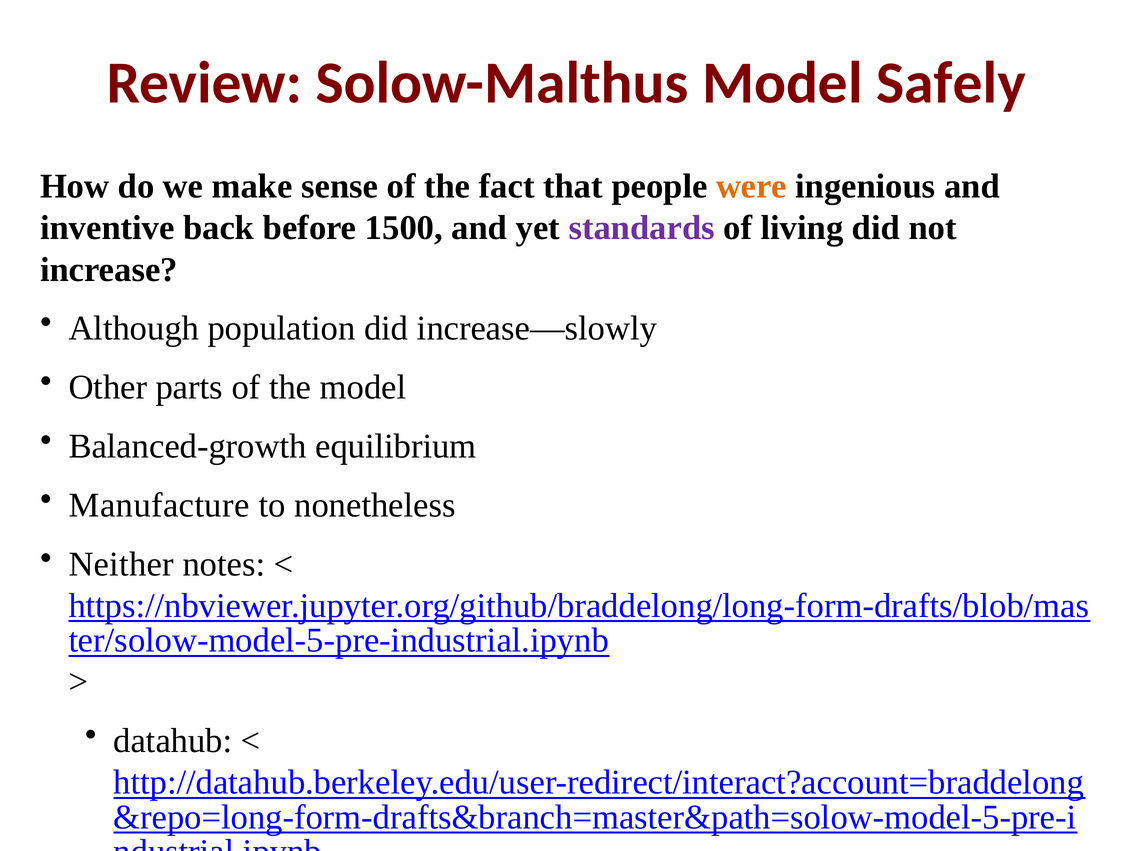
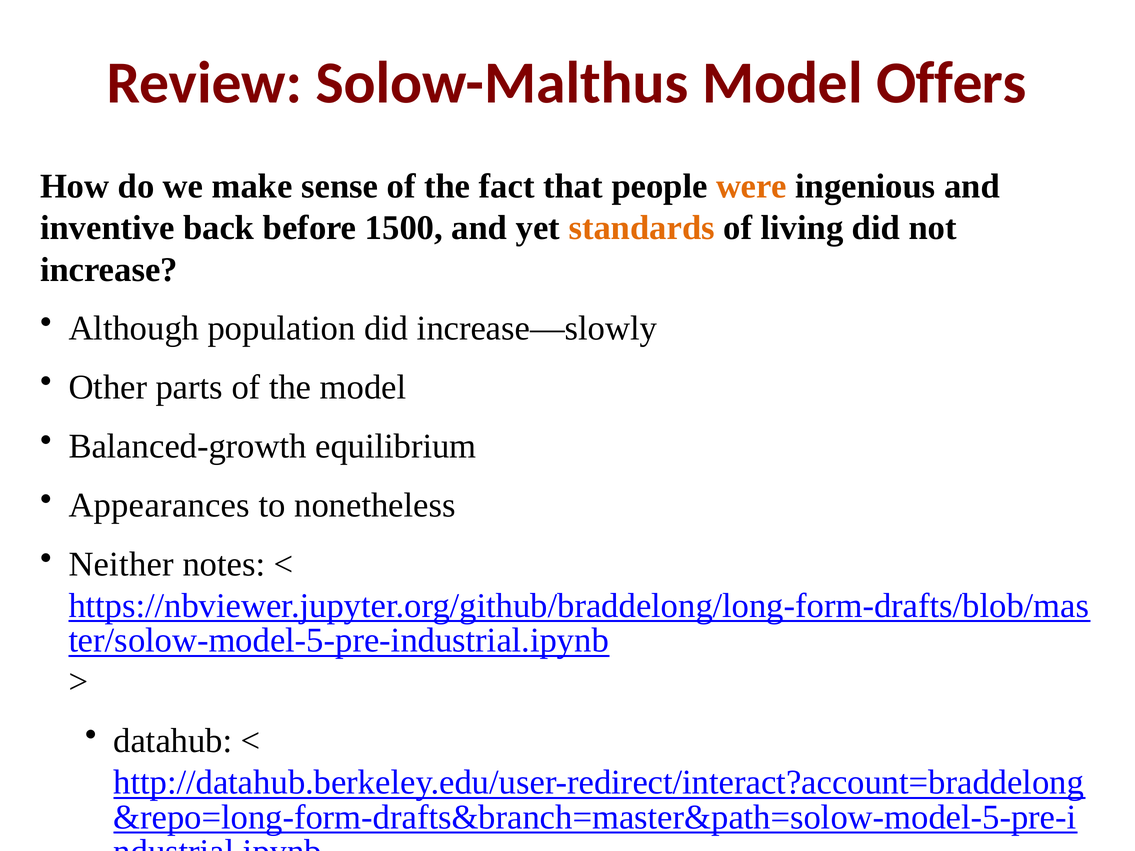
Safely: Safely -> Offers
standards colour: purple -> orange
Manufacture: Manufacture -> Appearances
